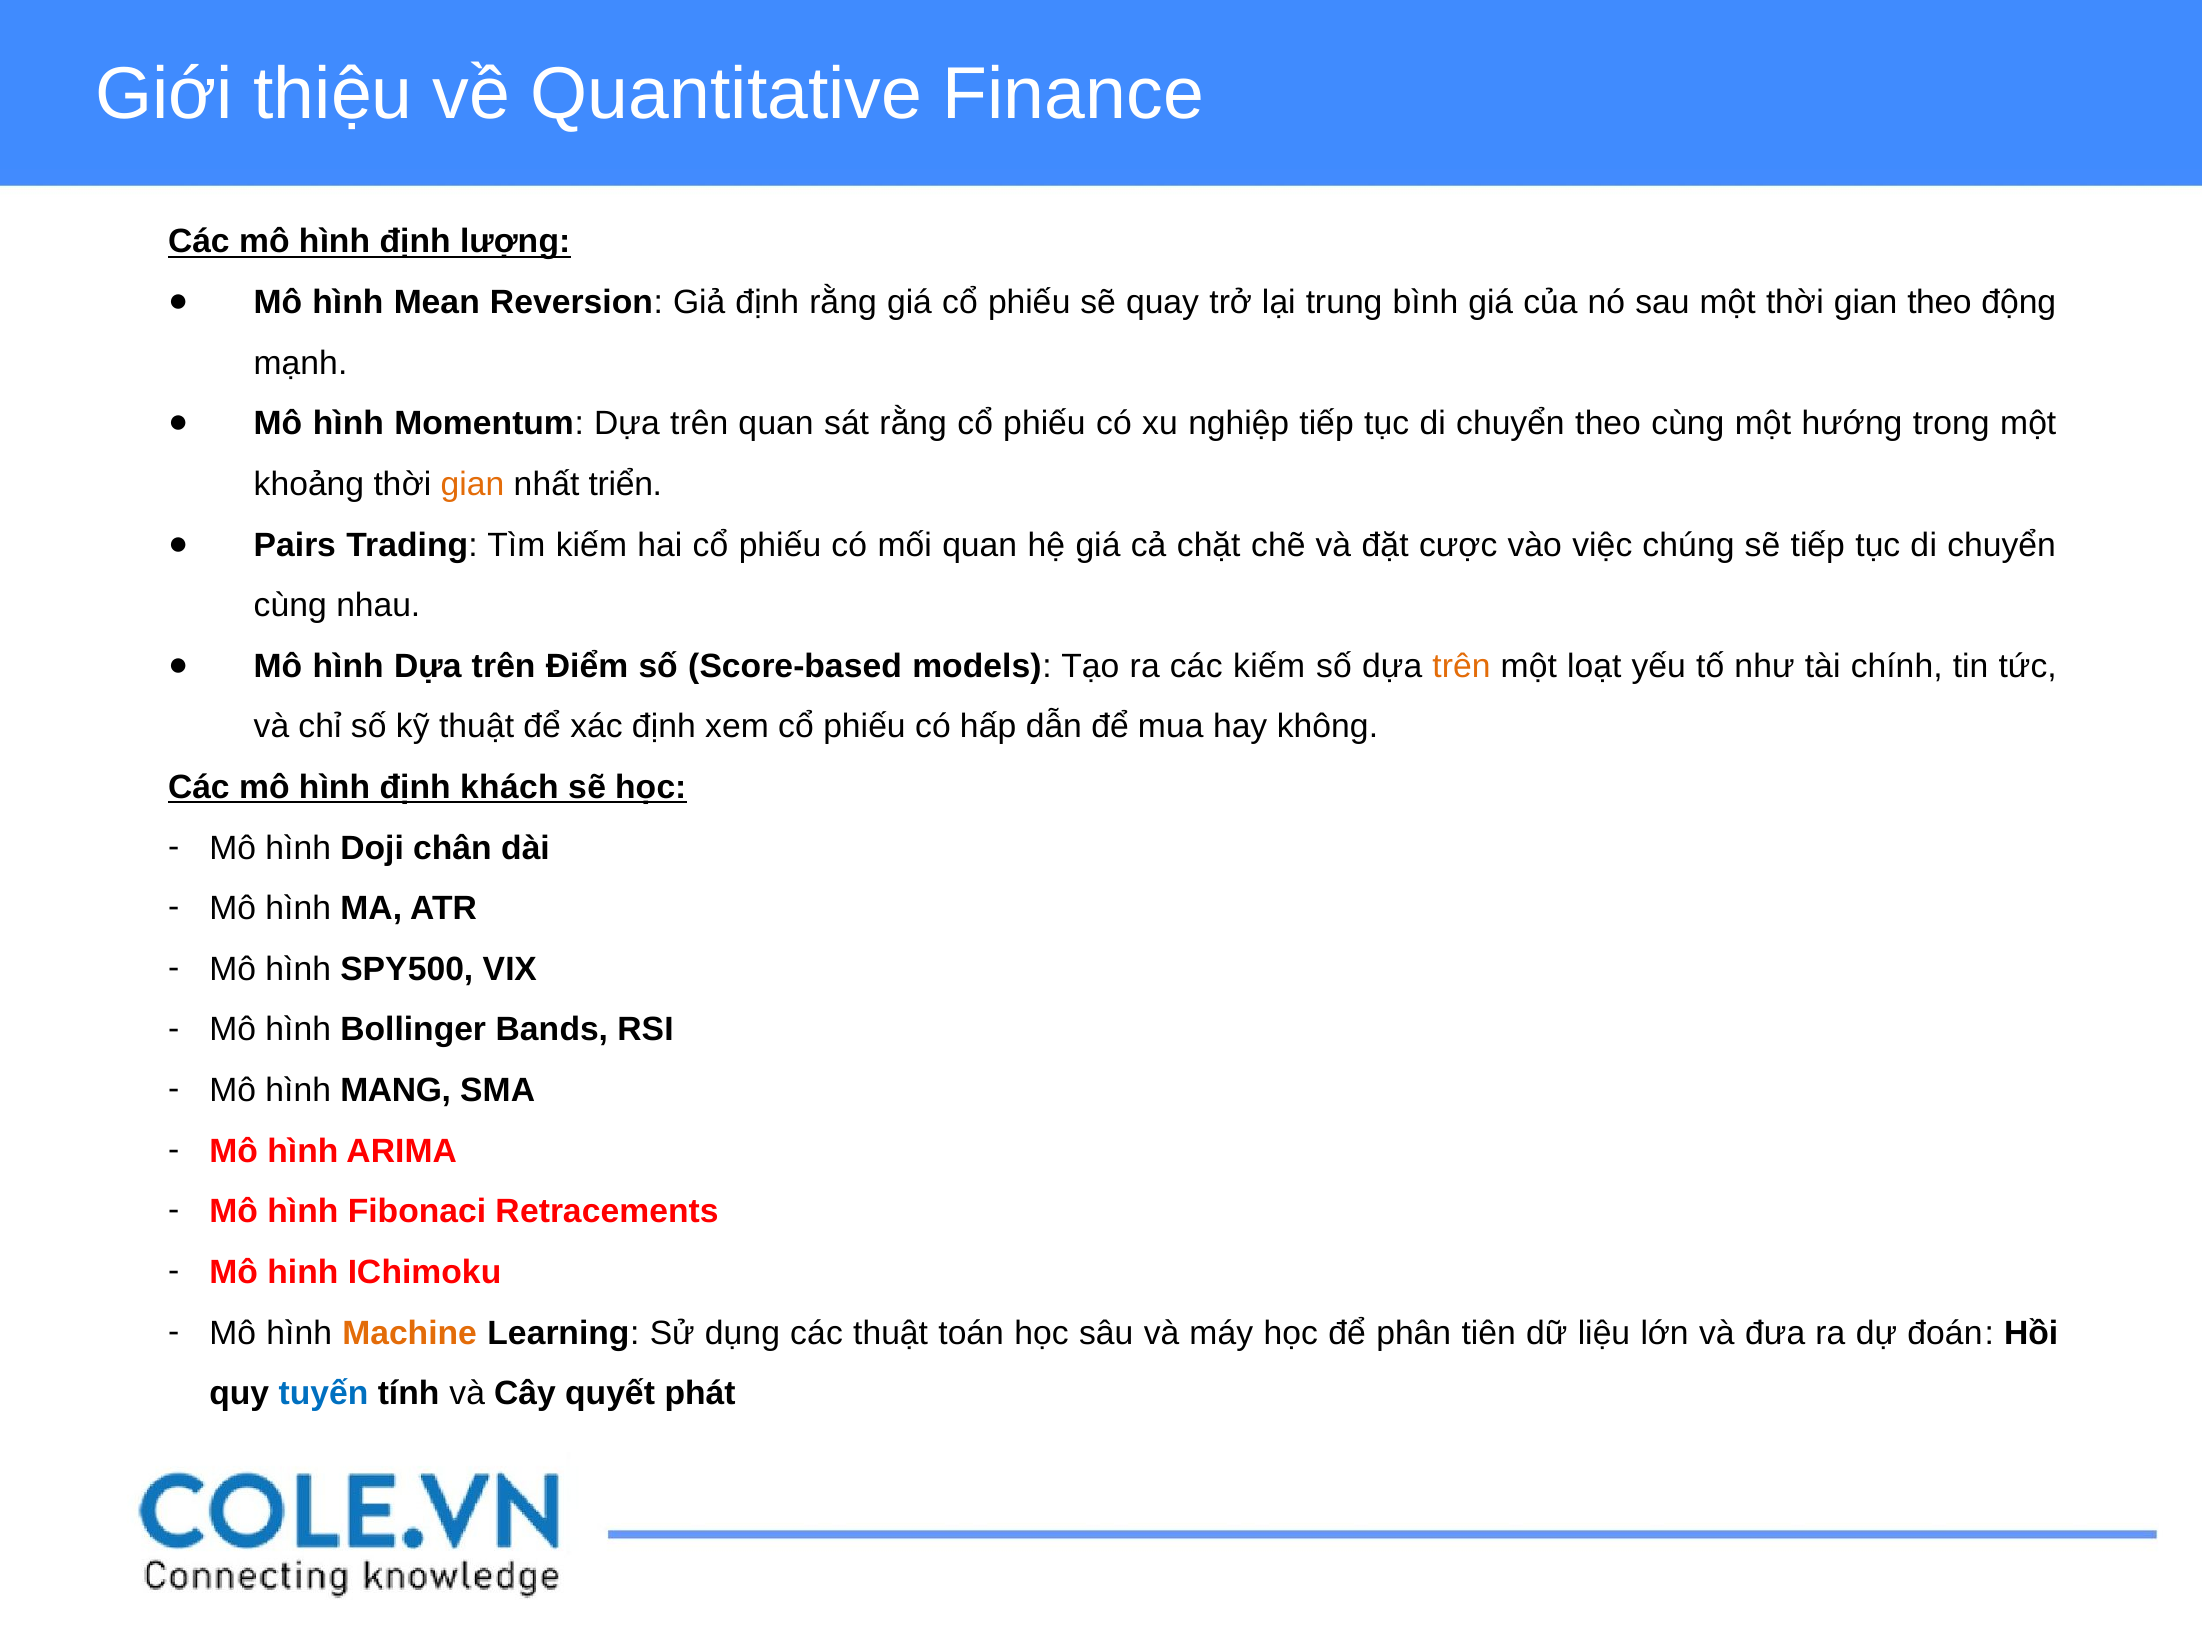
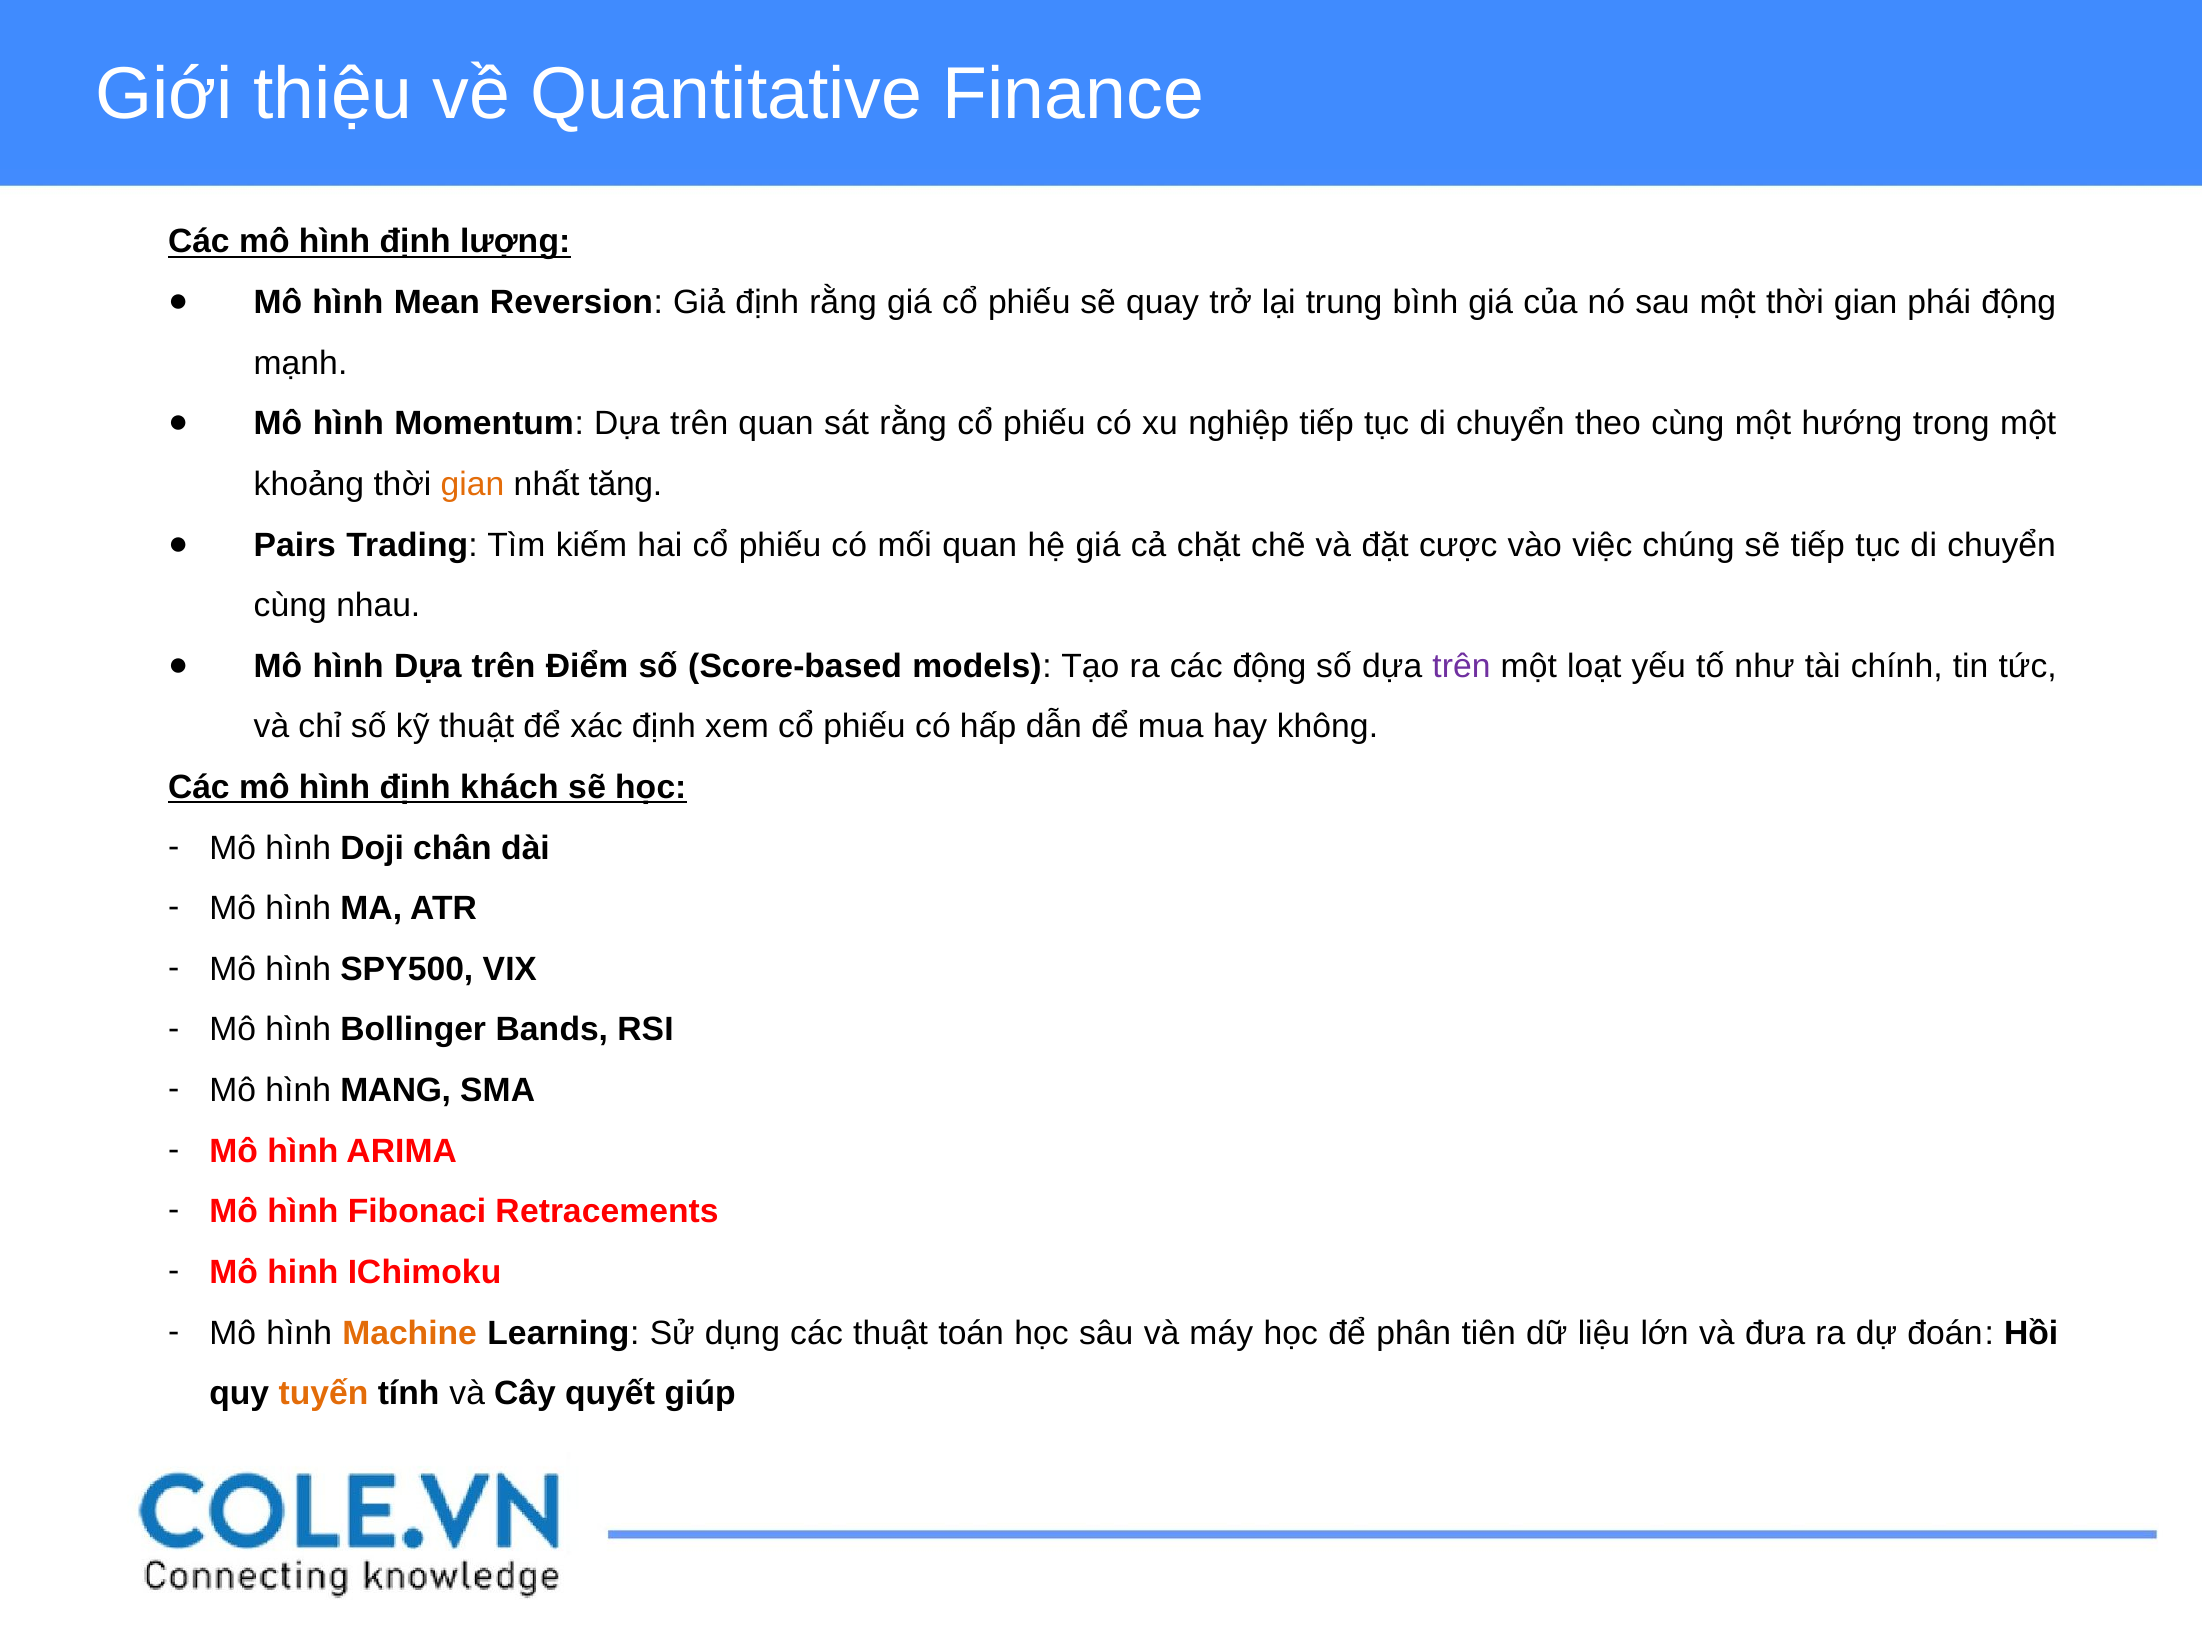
gian theo: theo -> phái
triển: triển -> tăng
các kiếm: kiếm -> động
trên at (1461, 666) colour: orange -> purple
tuyến colour: blue -> orange
phát: phát -> giúp
